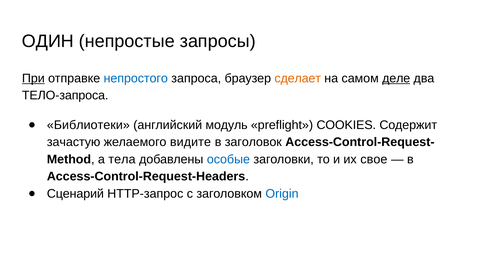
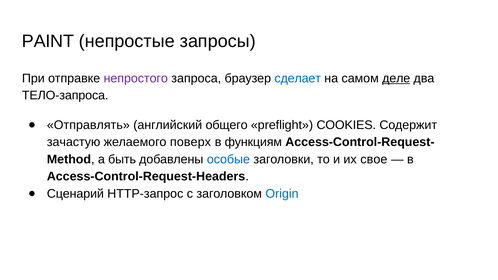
ОДИН: ОДИН -> PAINT
При underline: present -> none
непростого colour: blue -> purple
сделает colour: orange -> blue
Библиотеки: Библиотеки -> Отправлять
модуль: модуль -> общего
видите: видите -> поверх
заголовок: заголовок -> функциям
тела: тела -> быть
